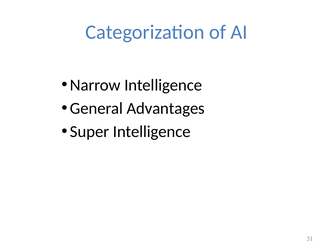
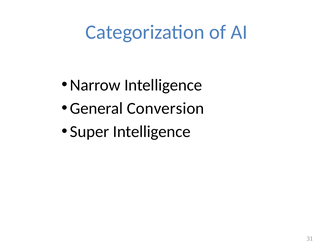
Advantages: Advantages -> Conversion
